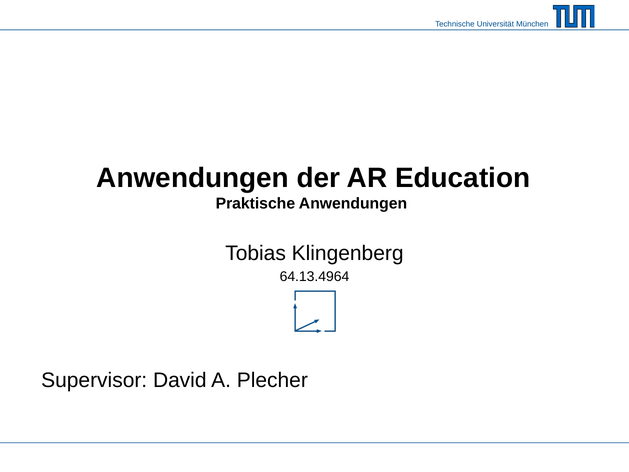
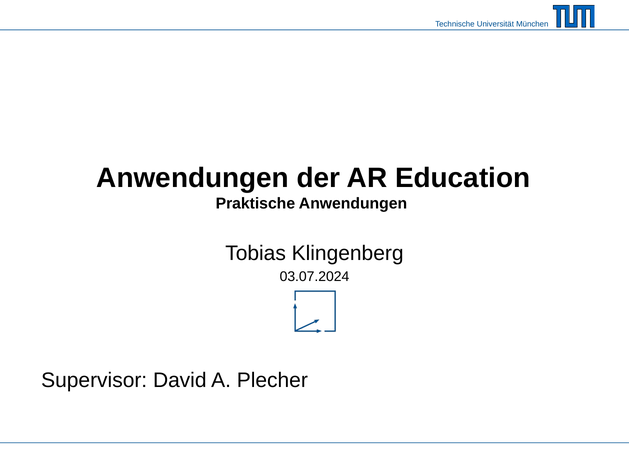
64.13.4964: 64.13.4964 -> 03.07.2024
